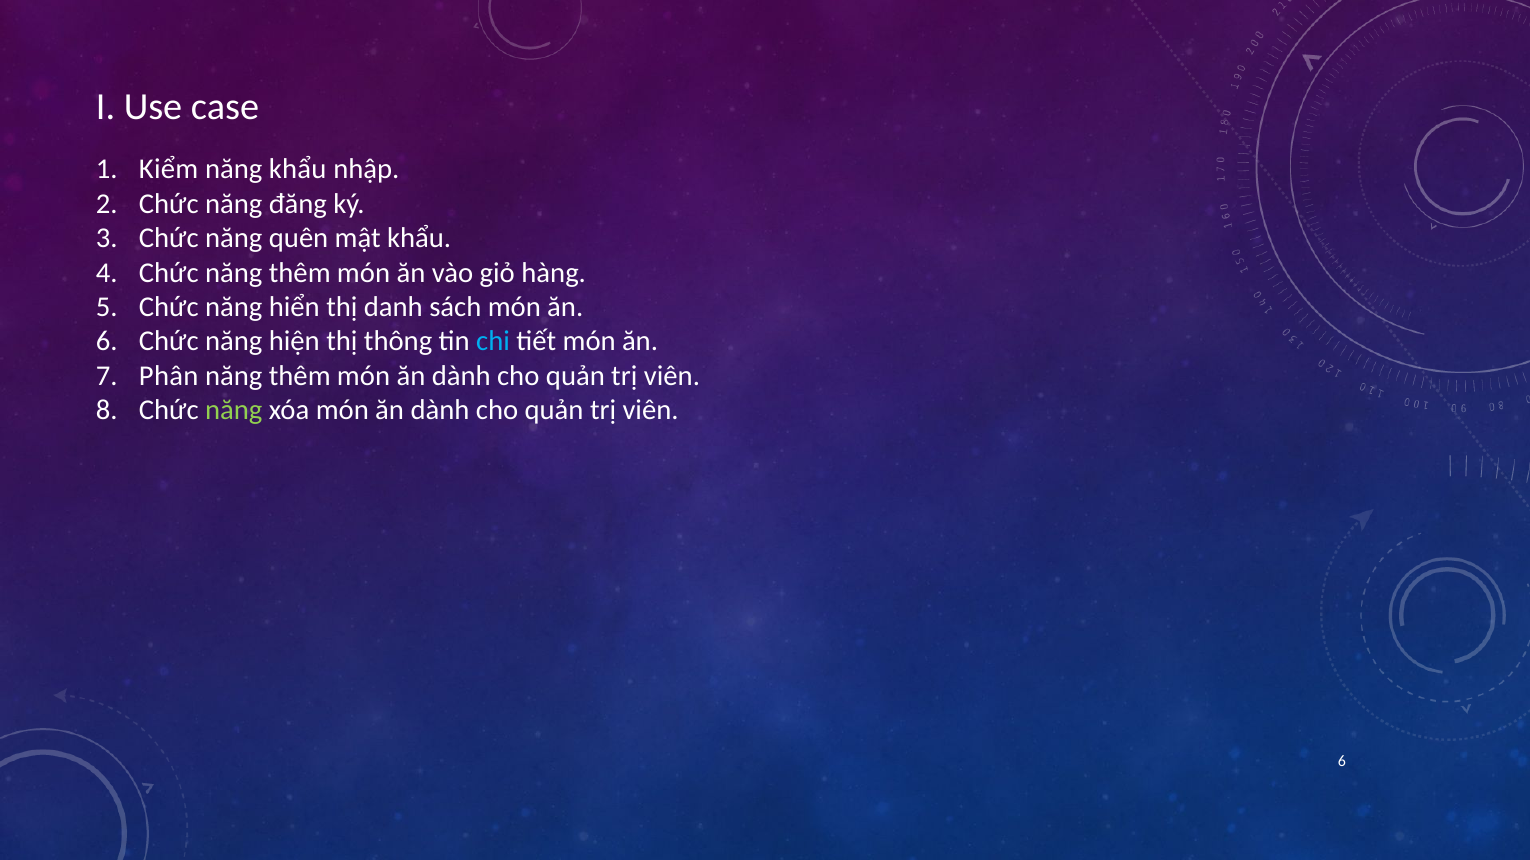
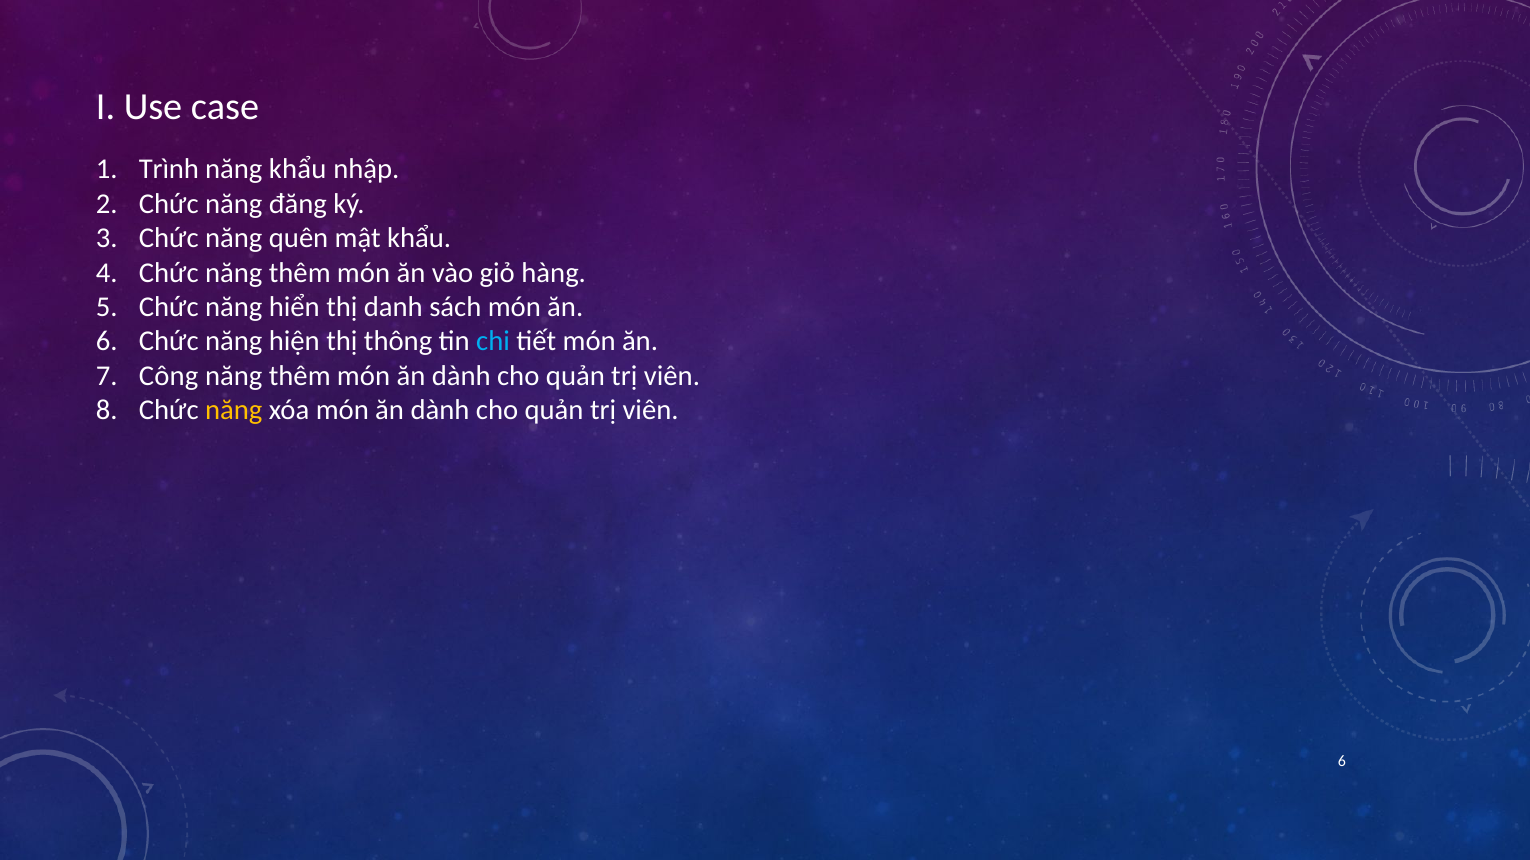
Kiểm: Kiểm -> Trình
Phân: Phân -> Công
năng at (234, 411) colour: light green -> yellow
